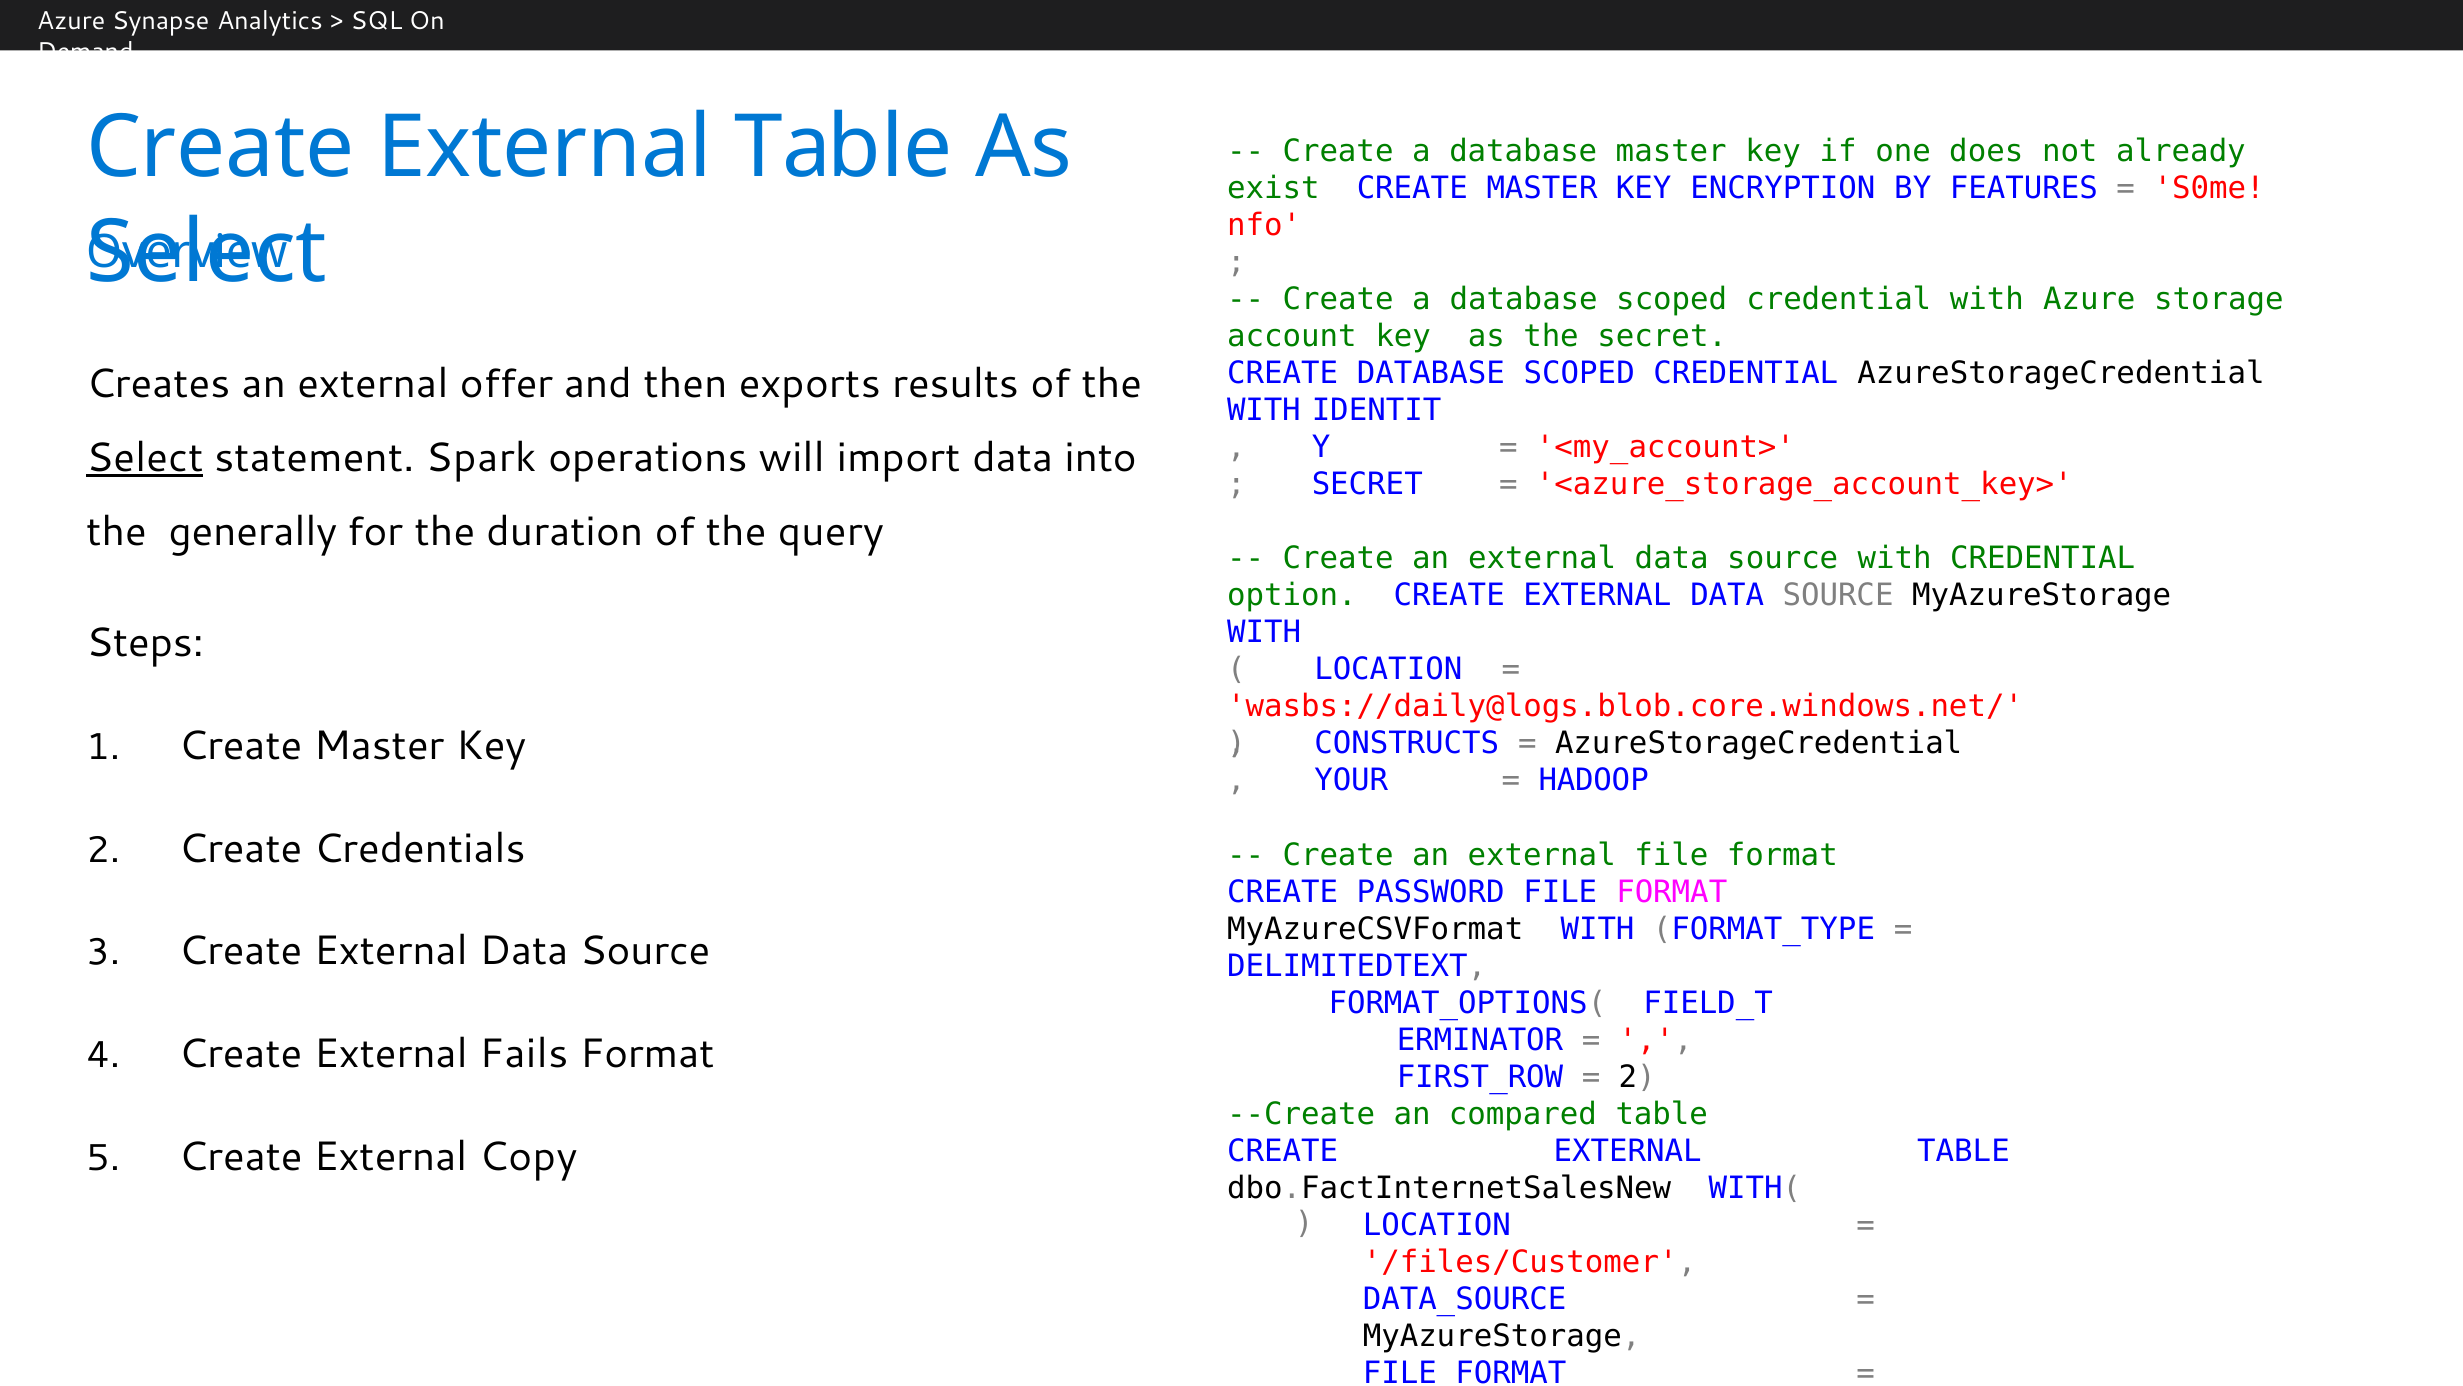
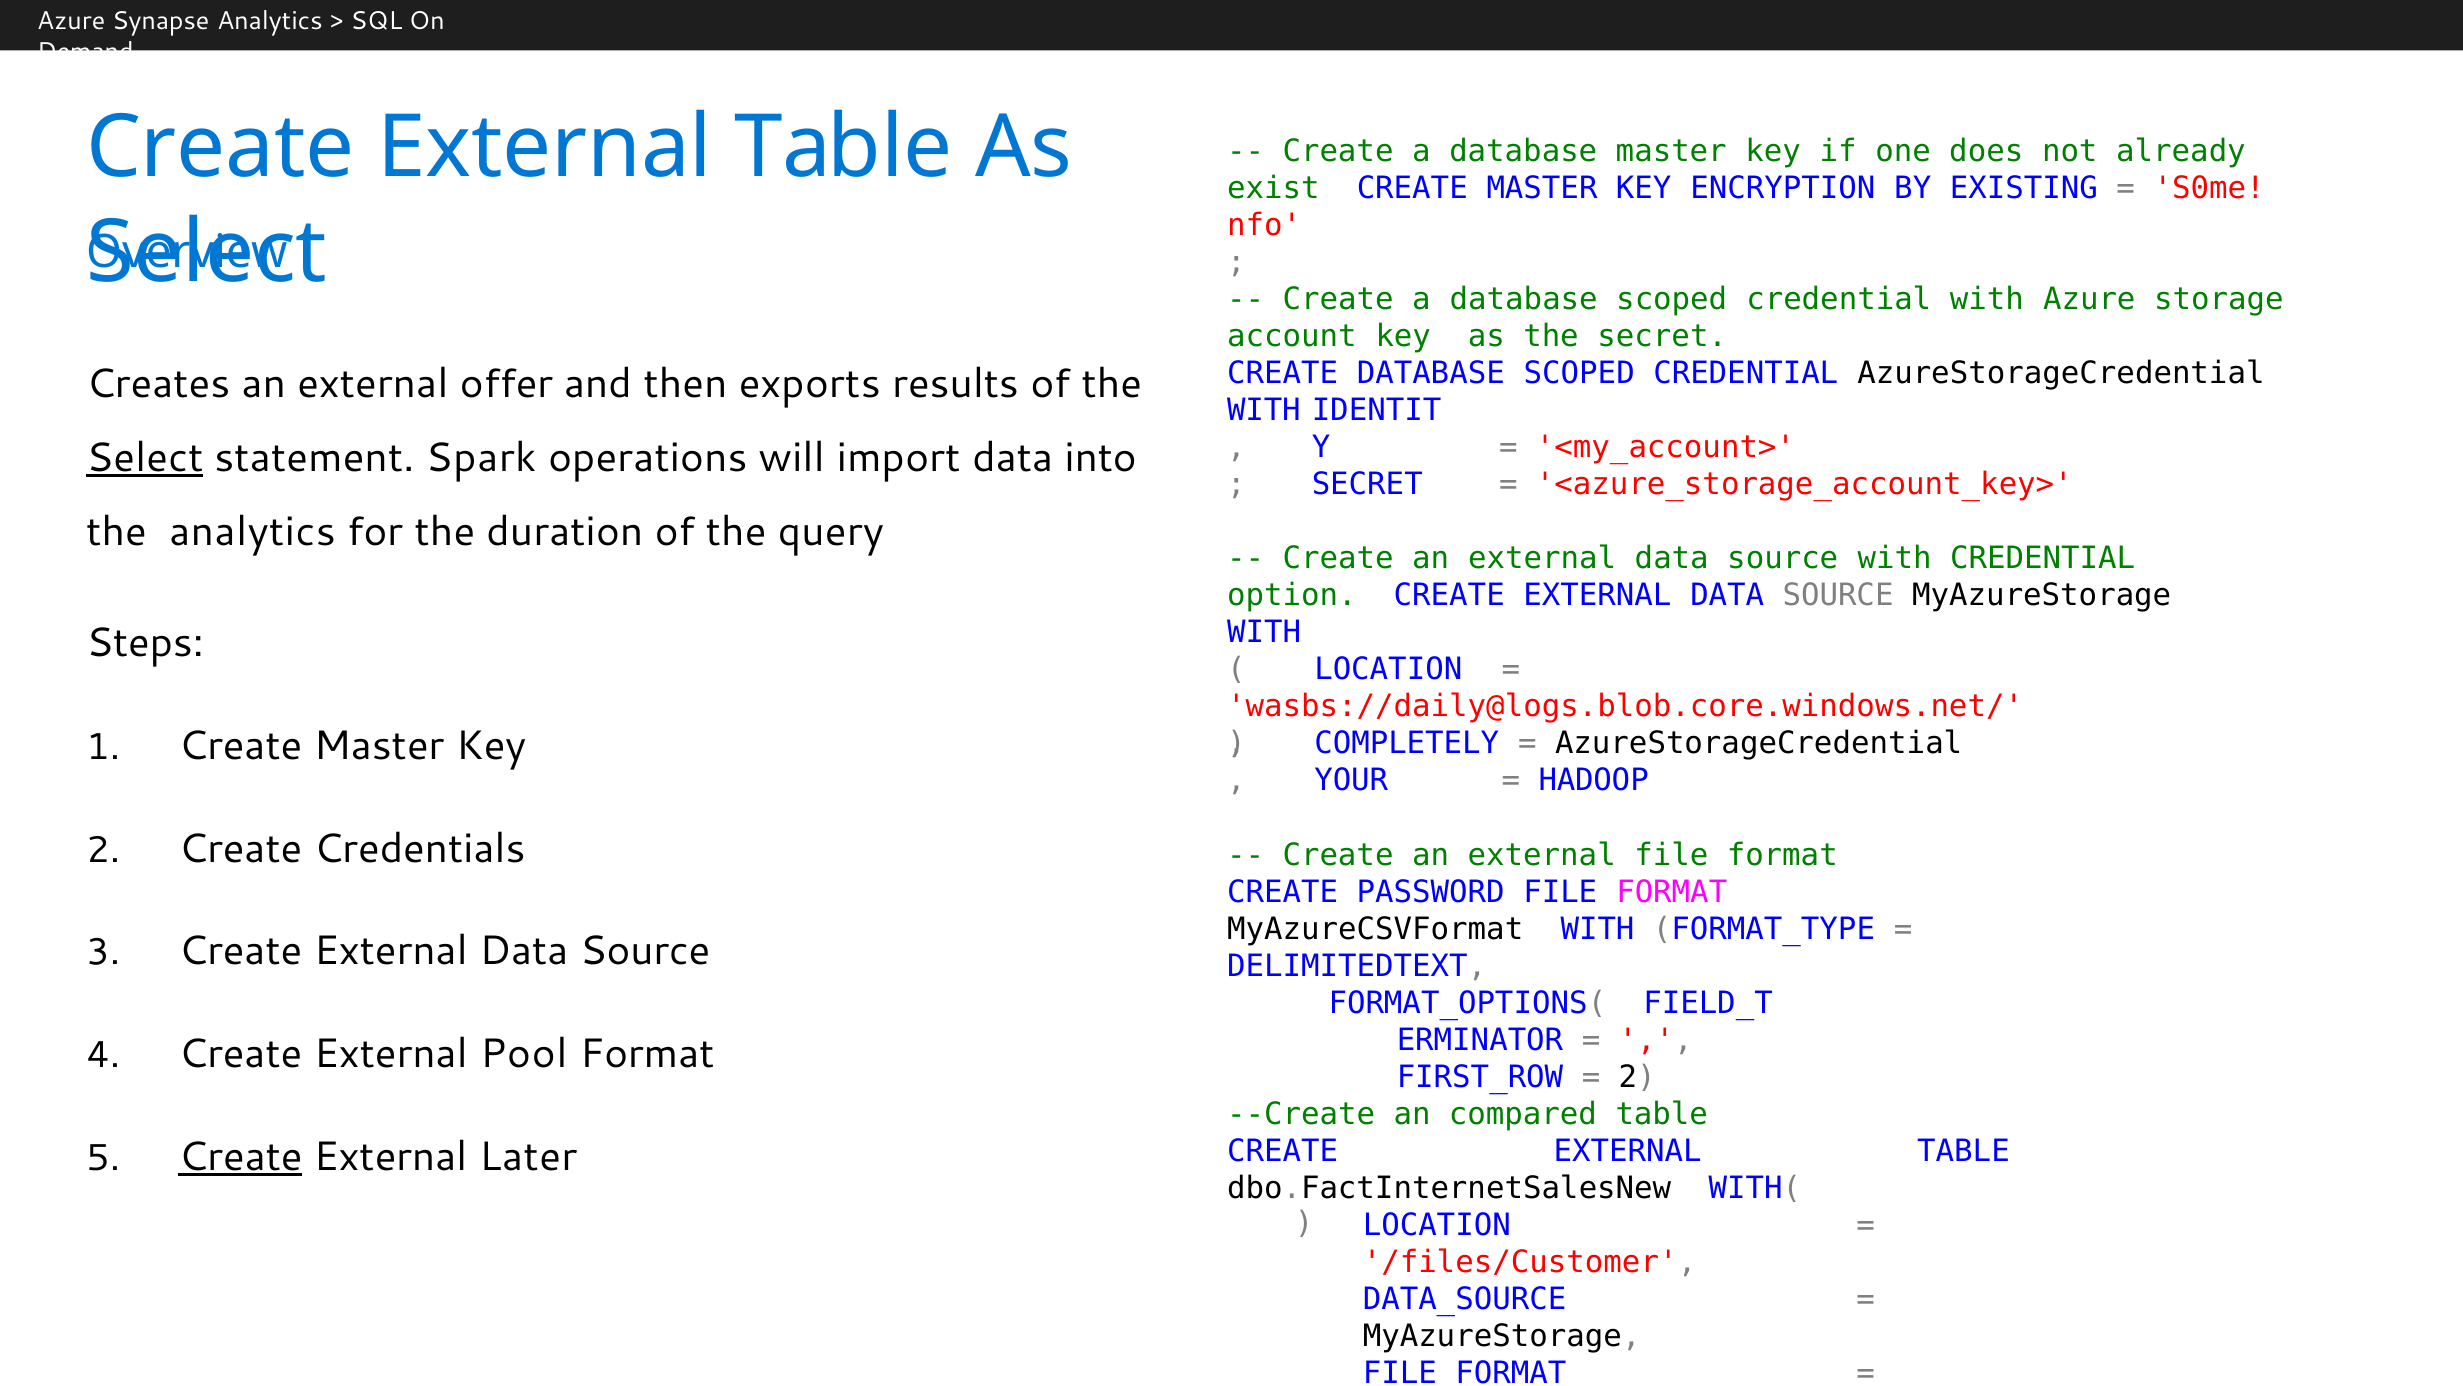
FEATURES: FEATURES -> EXISTING
the generally: generally -> analytics
CONSTRUCTS: CONSTRUCTS -> COMPLETELY
Fails: Fails -> Pool
Create at (241, 1157) underline: none -> present
Copy: Copy -> Later
